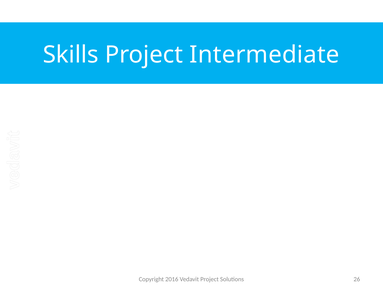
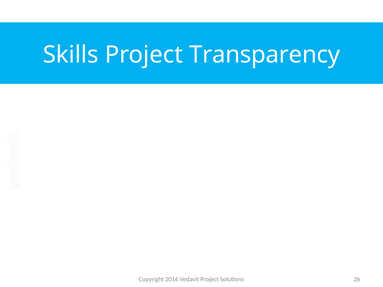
Intermediate: Intermediate -> Transparency
